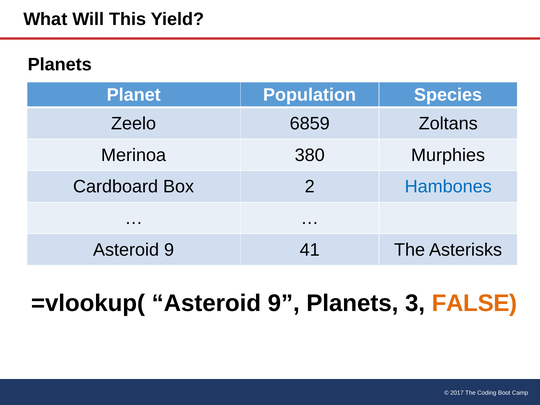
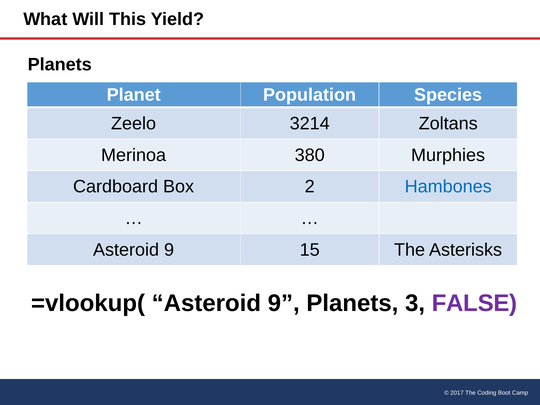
6859: 6859 -> 3214
41: 41 -> 15
FALSE colour: orange -> purple
